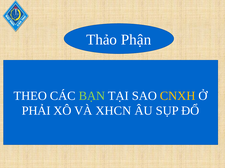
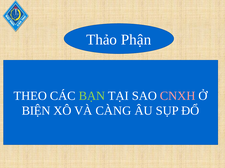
CNXH colour: yellow -> pink
PHẢI: PHẢI -> BIỆN
XHCN: XHCN -> CÀNG
